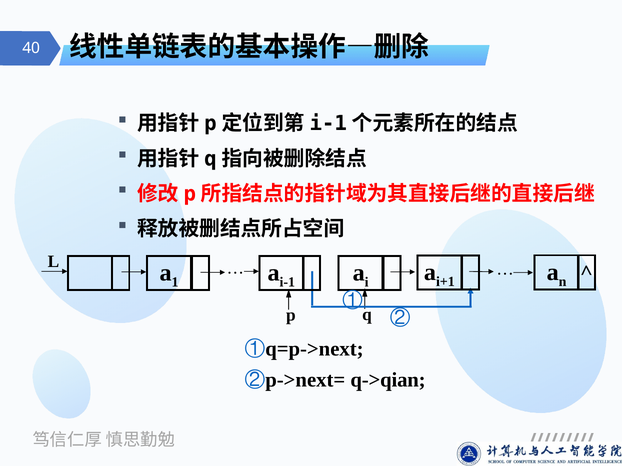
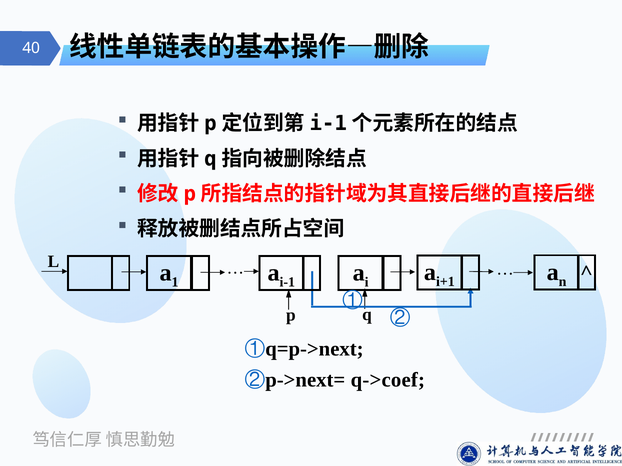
q->qian: q->qian -> q->coef
